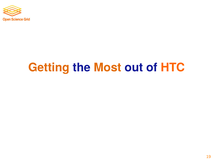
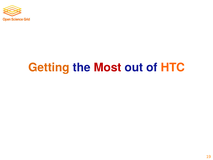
Most colour: orange -> red
